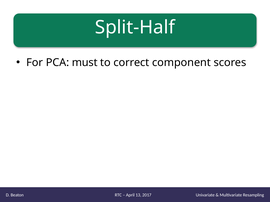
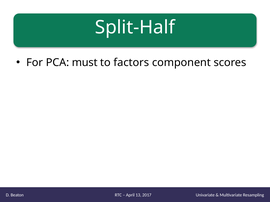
correct: correct -> factors
